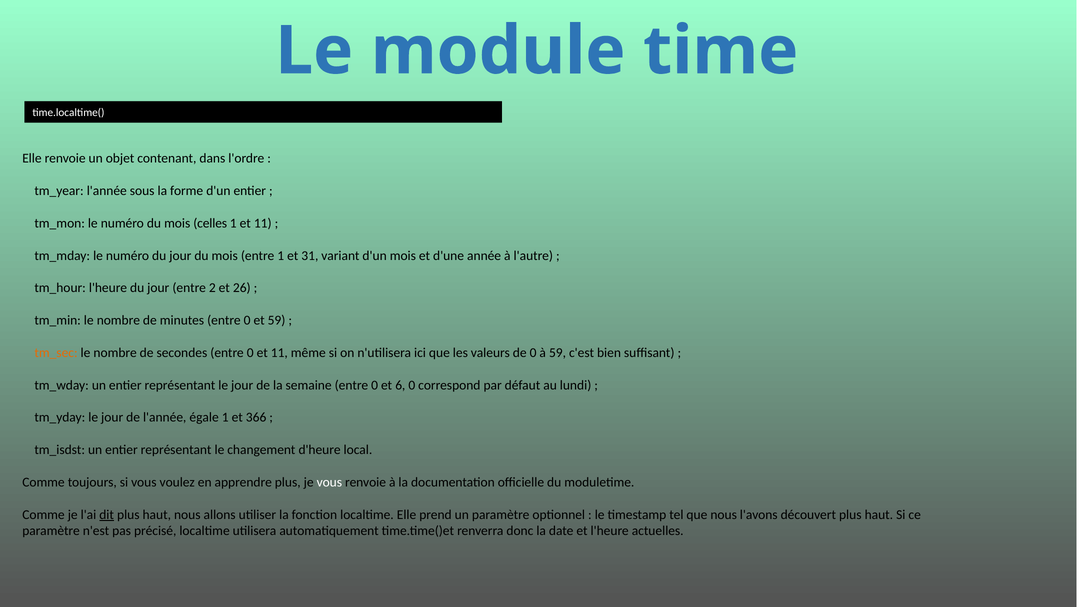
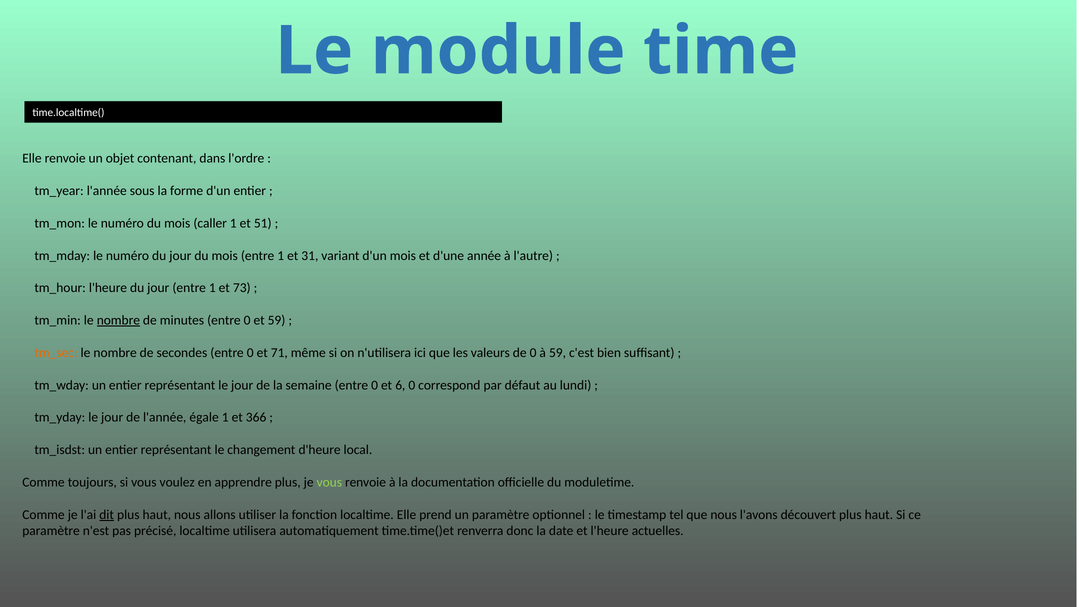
celles: celles -> caller
1 et 11: 11 -> 51
jour entre 2: 2 -> 1
26: 26 -> 73
nombre at (118, 320) underline: none -> present
0 et 11: 11 -> 71
vous at (329, 482) colour: white -> light green
